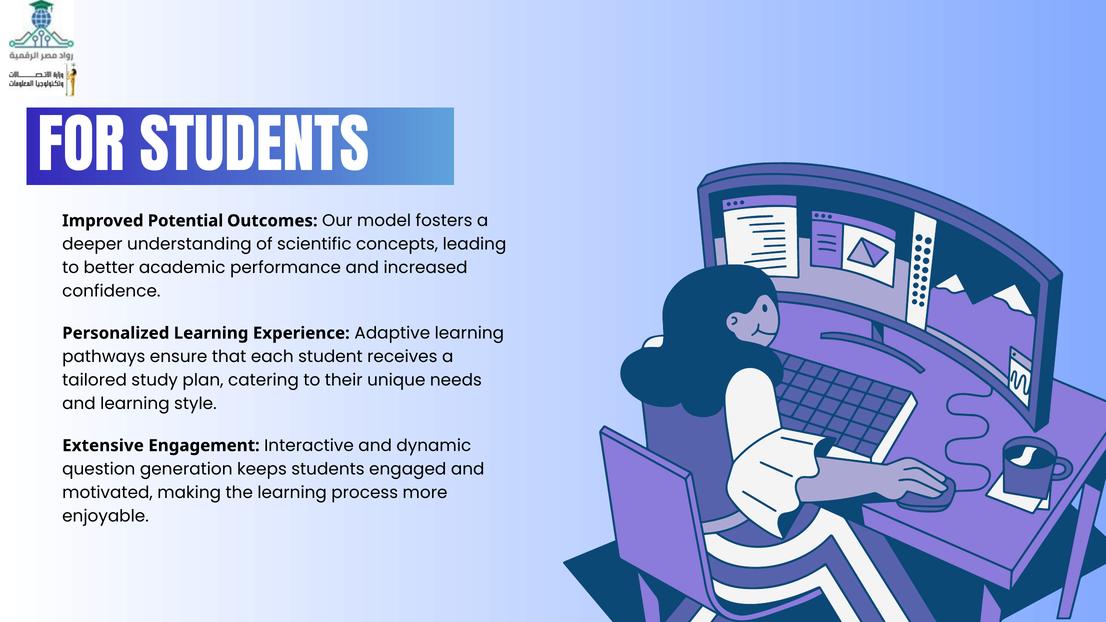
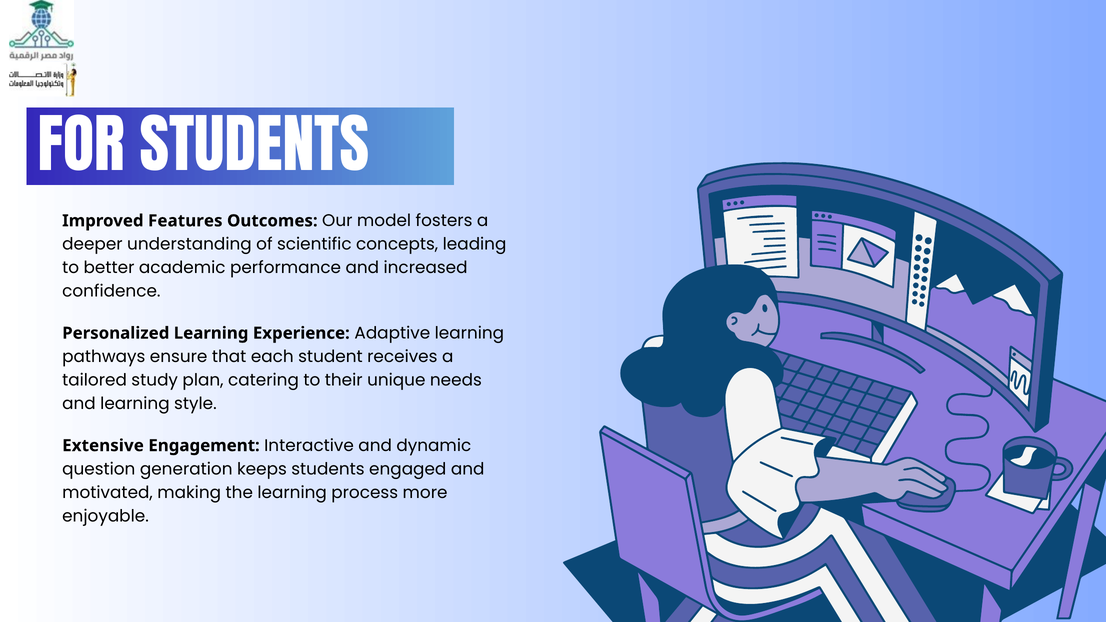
Potential: Potential -> Features
